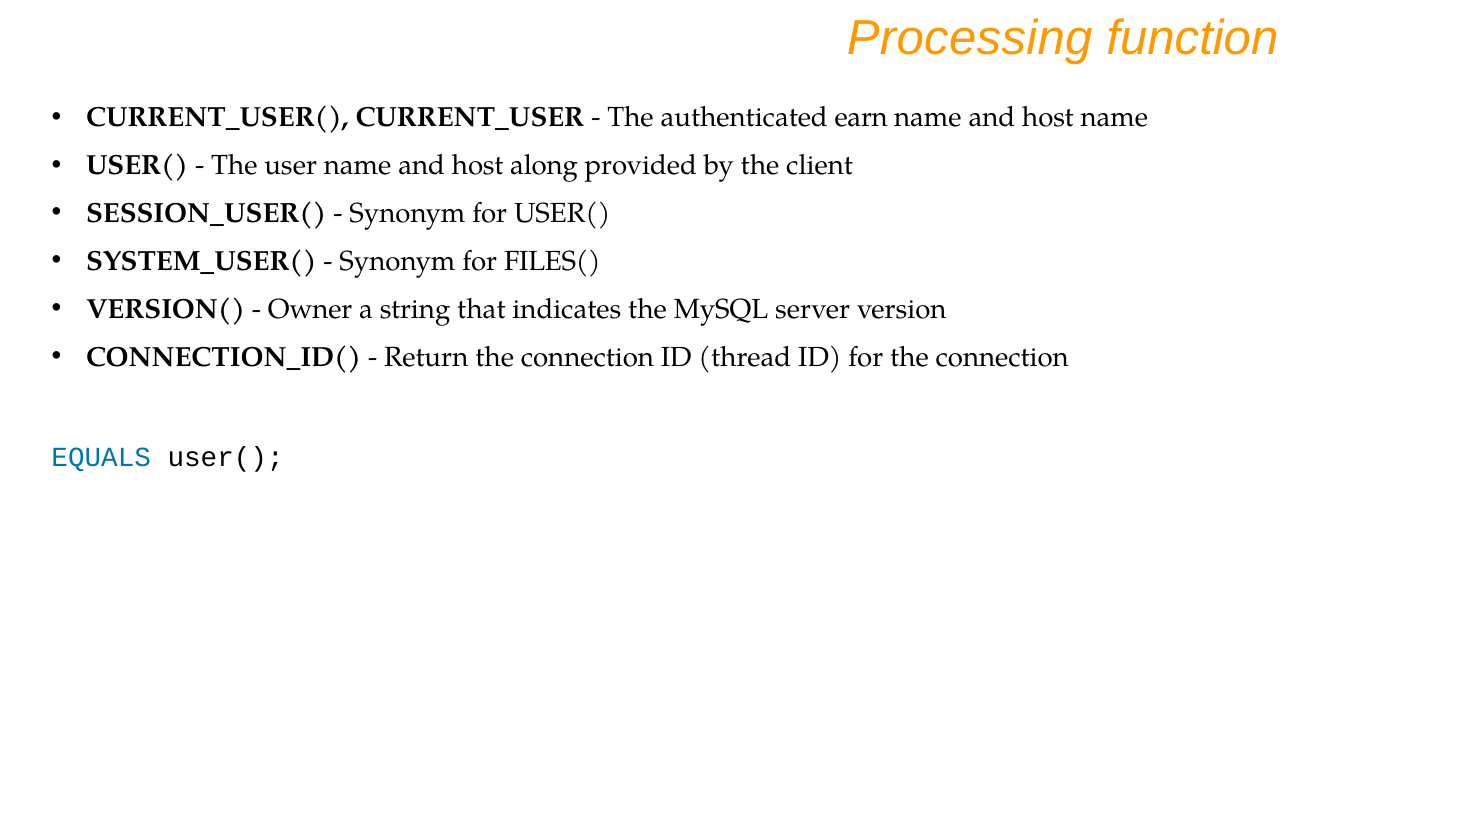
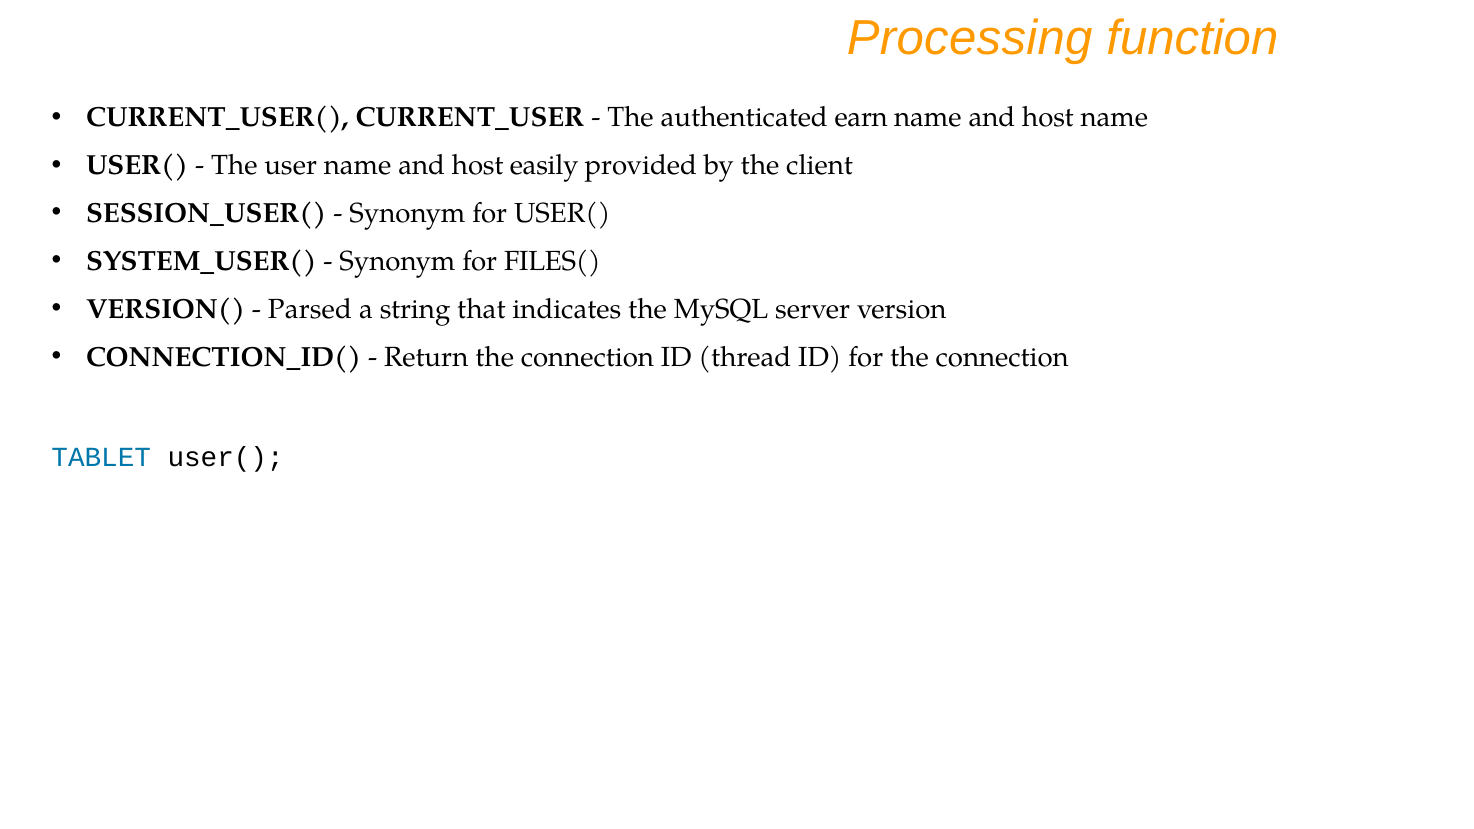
along: along -> easily
Owner: Owner -> Parsed
EQUALS: EQUALS -> TABLET
